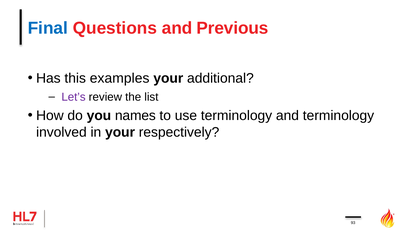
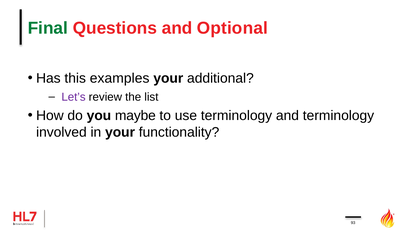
Final colour: blue -> green
Previous: Previous -> Optional
names: names -> maybe
respectively: respectively -> functionality
